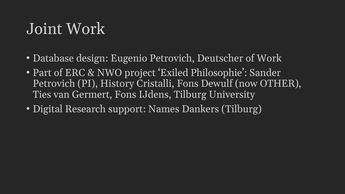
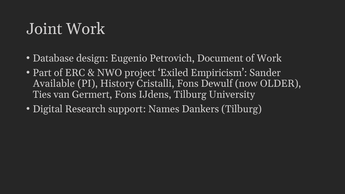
Deutscher: Deutscher -> Document
Philosophie: Philosophie -> Empiricism
Petrovich at (54, 84): Petrovich -> Available
OTHER: OTHER -> OLDER
